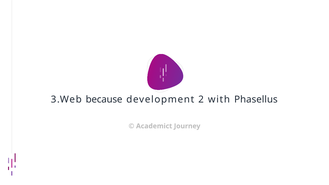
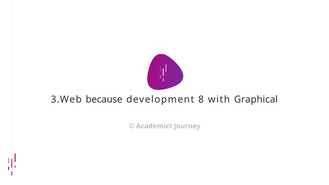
2: 2 -> 8
Phasellus: Phasellus -> Graphical
